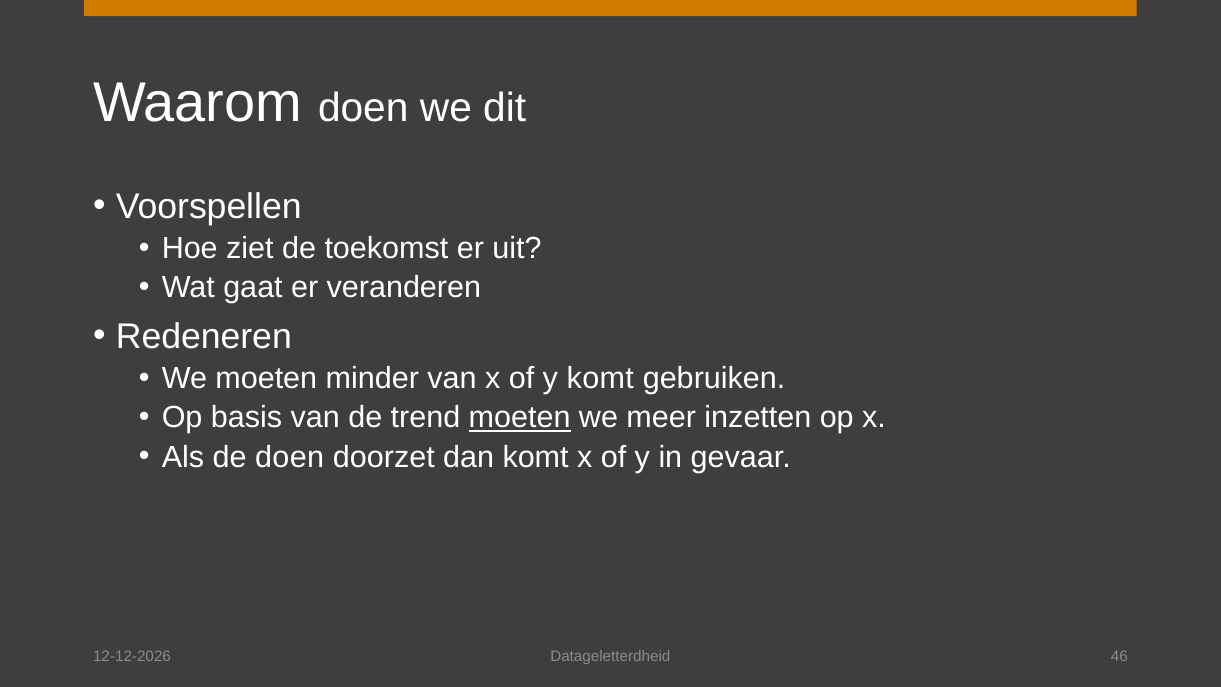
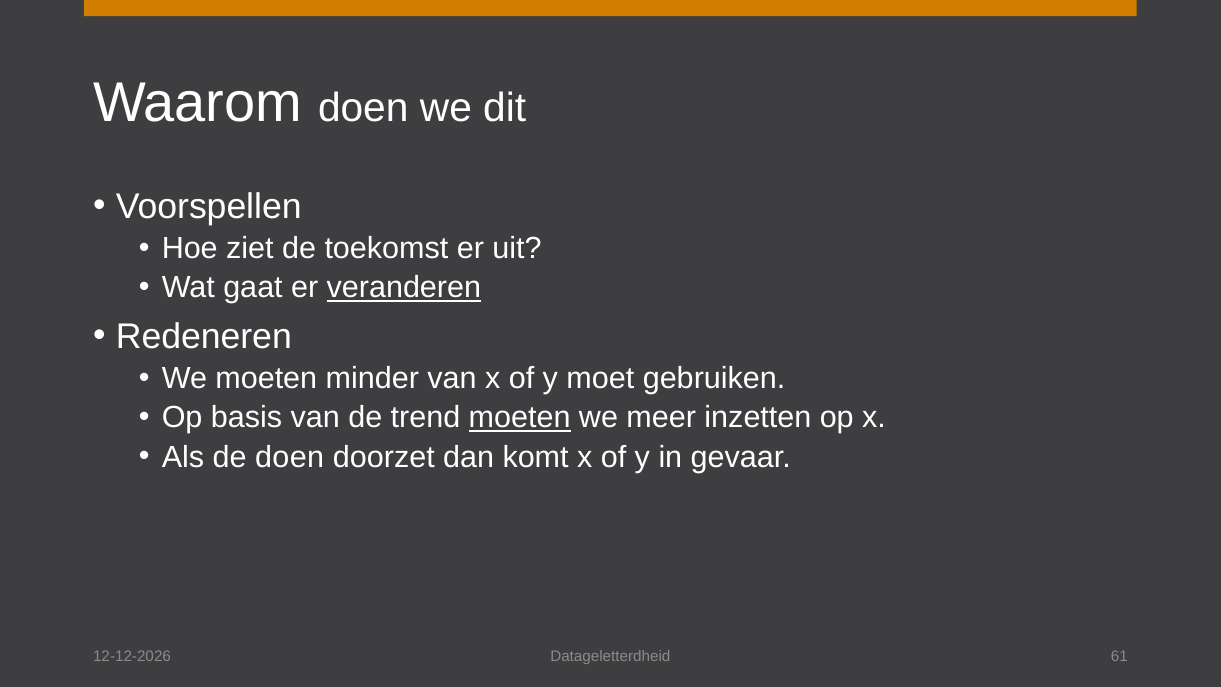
veranderen underline: none -> present
y komt: komt -> moet
46: 46 -> 61
